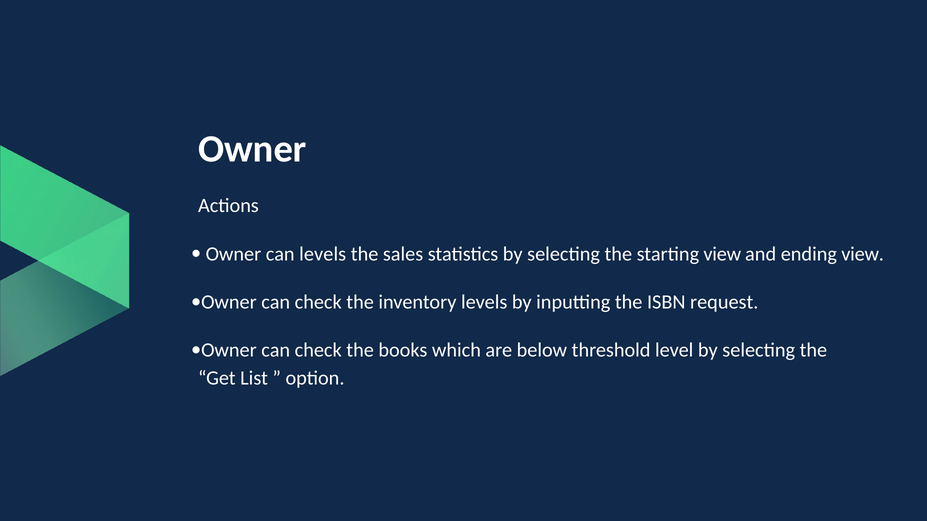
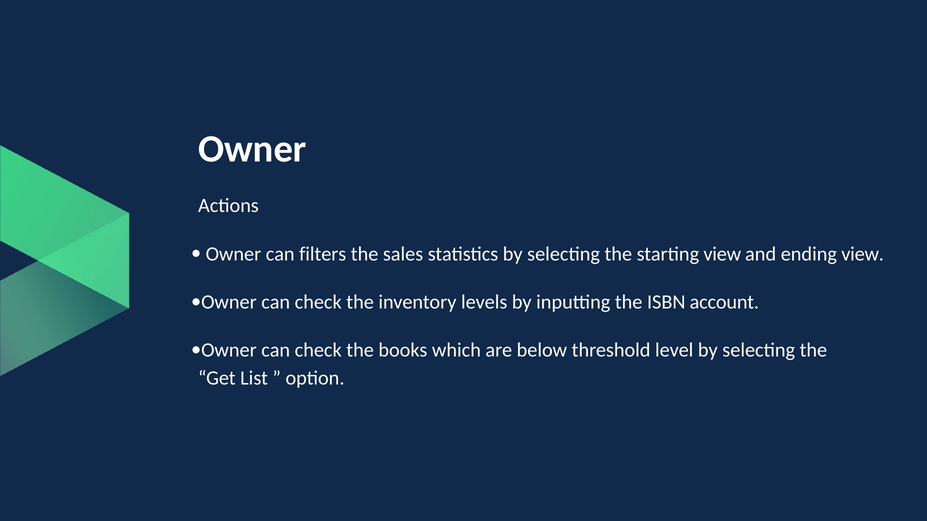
can levels: levels -> filters
request: request -> account
